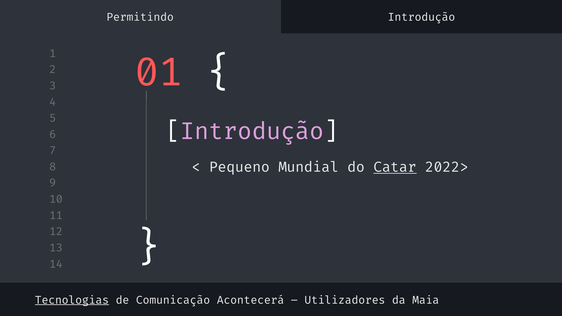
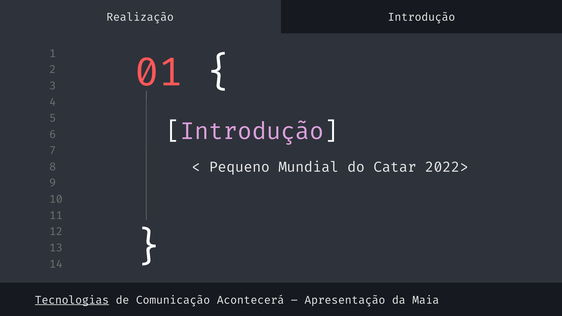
Permitindo: Permitindo -> Realização
Catar underline: present -> none
Utilizadores: Utilizadores -> Apresentação
